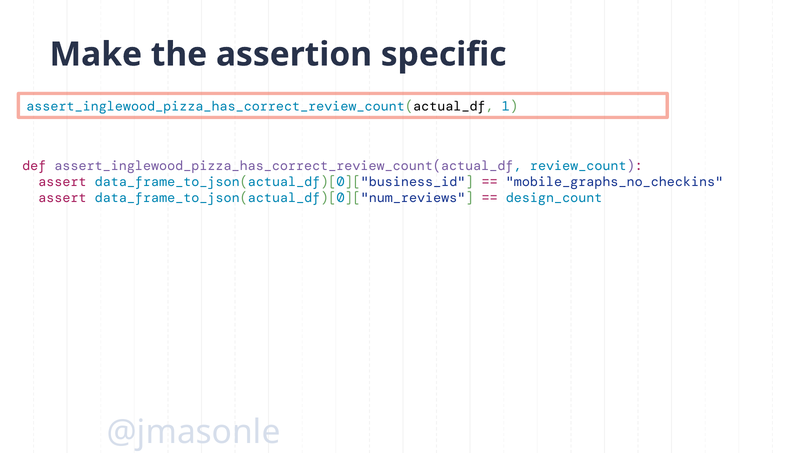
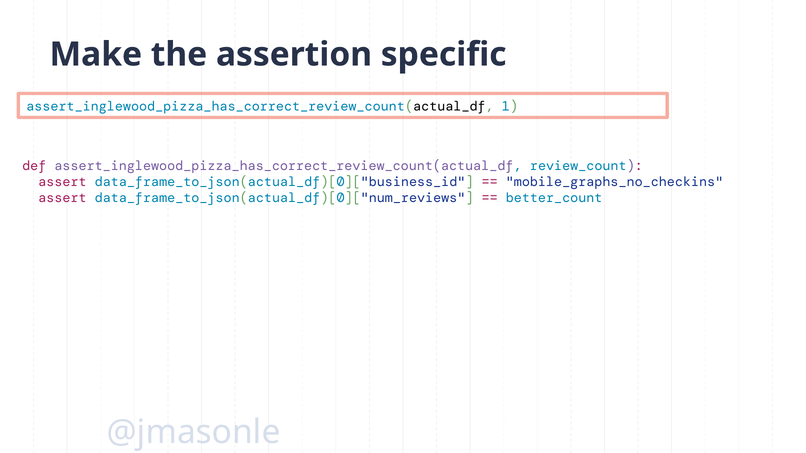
design_count: design_count -> better_count
